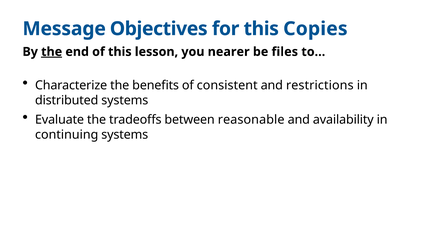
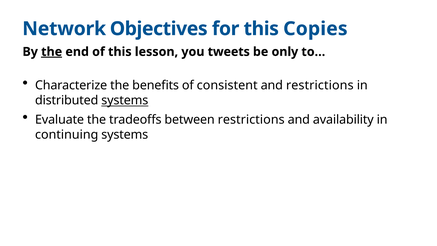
Message: Message -> Network
nearer: nearer -> tweets
files: files -> only
systems at (125, 100) underline: none -> present
between reasonable: reasonable -> restrictions
